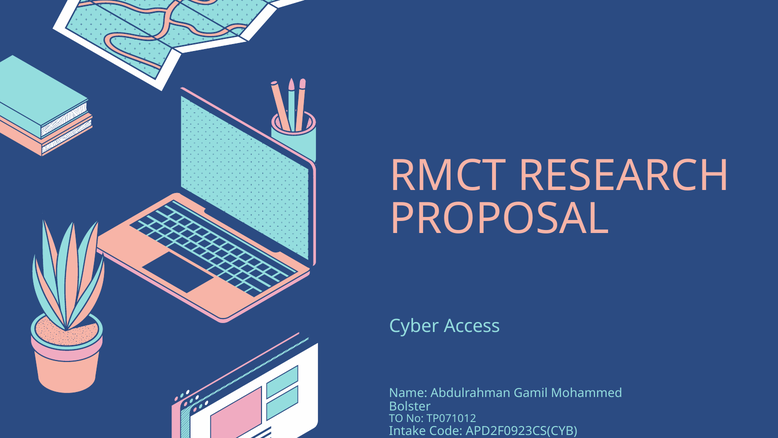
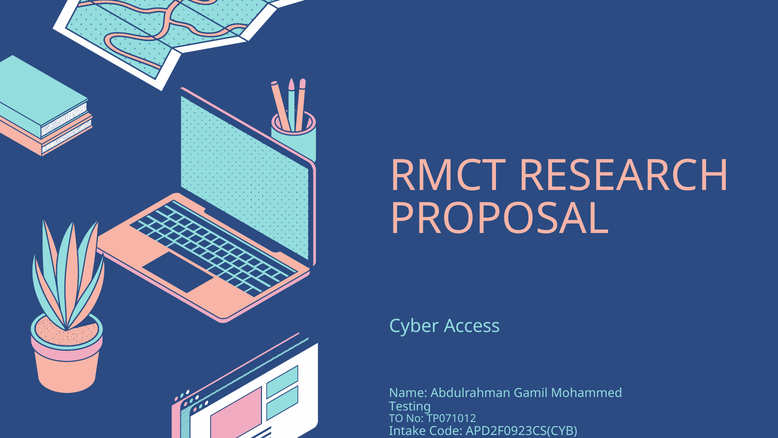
Bolster: Bolster -> Testing
